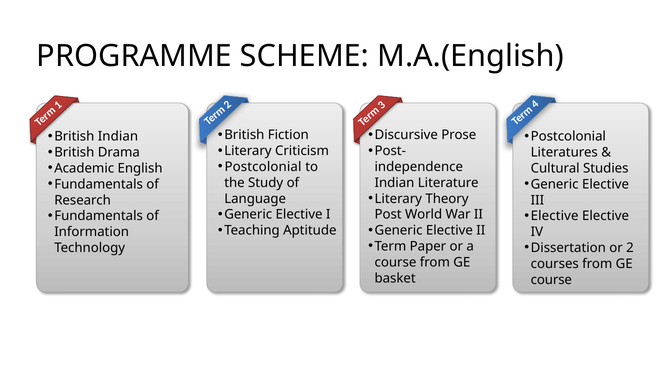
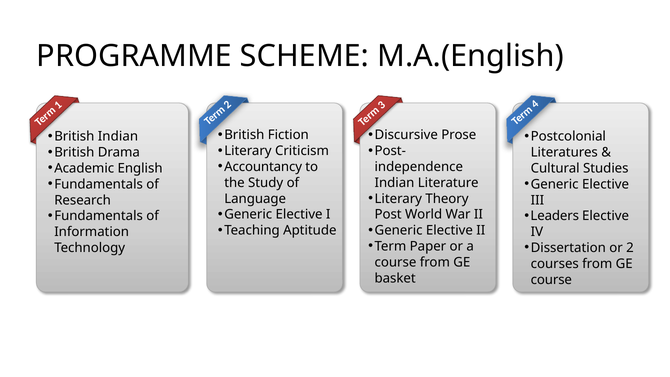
Postcolonial at (263, 167): Postcolonial -> Accountancy
Elective at (555, 216): Elective -> Leaders
